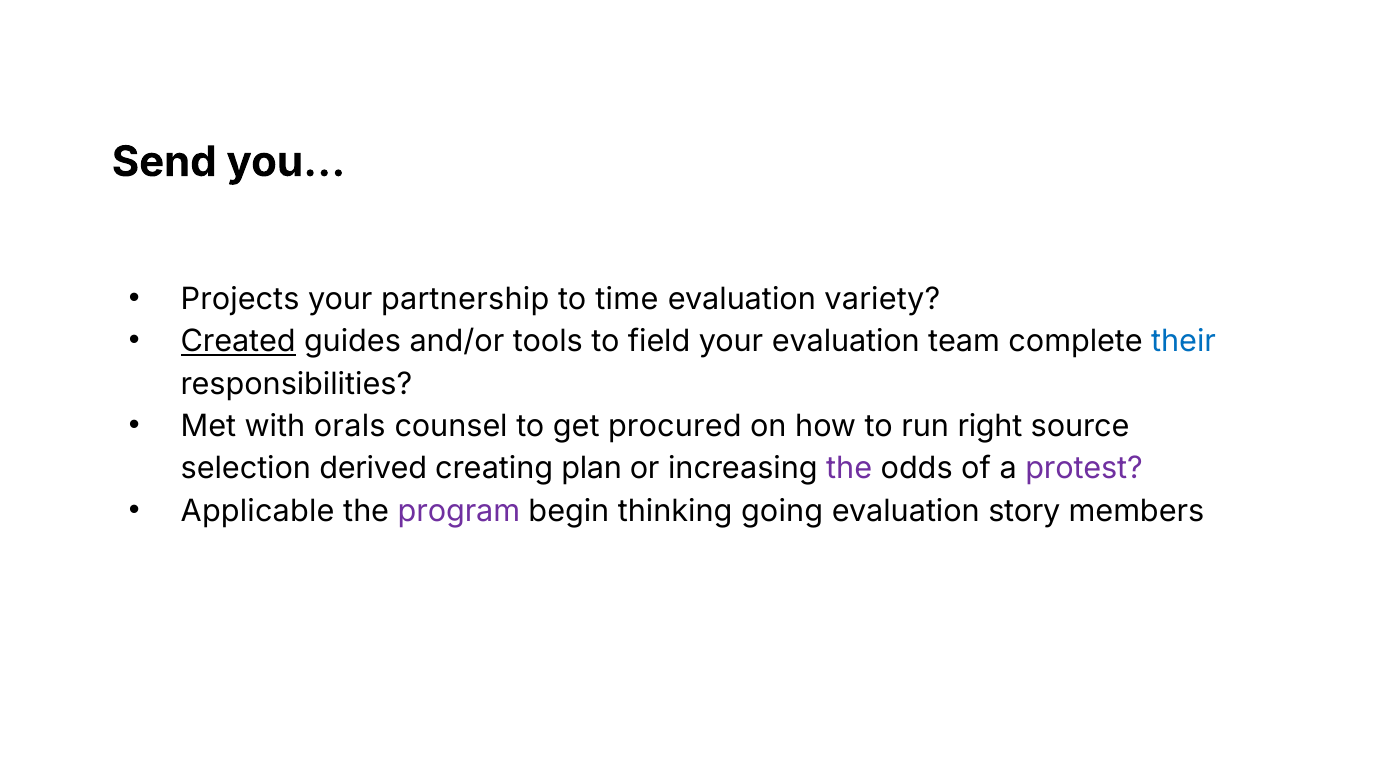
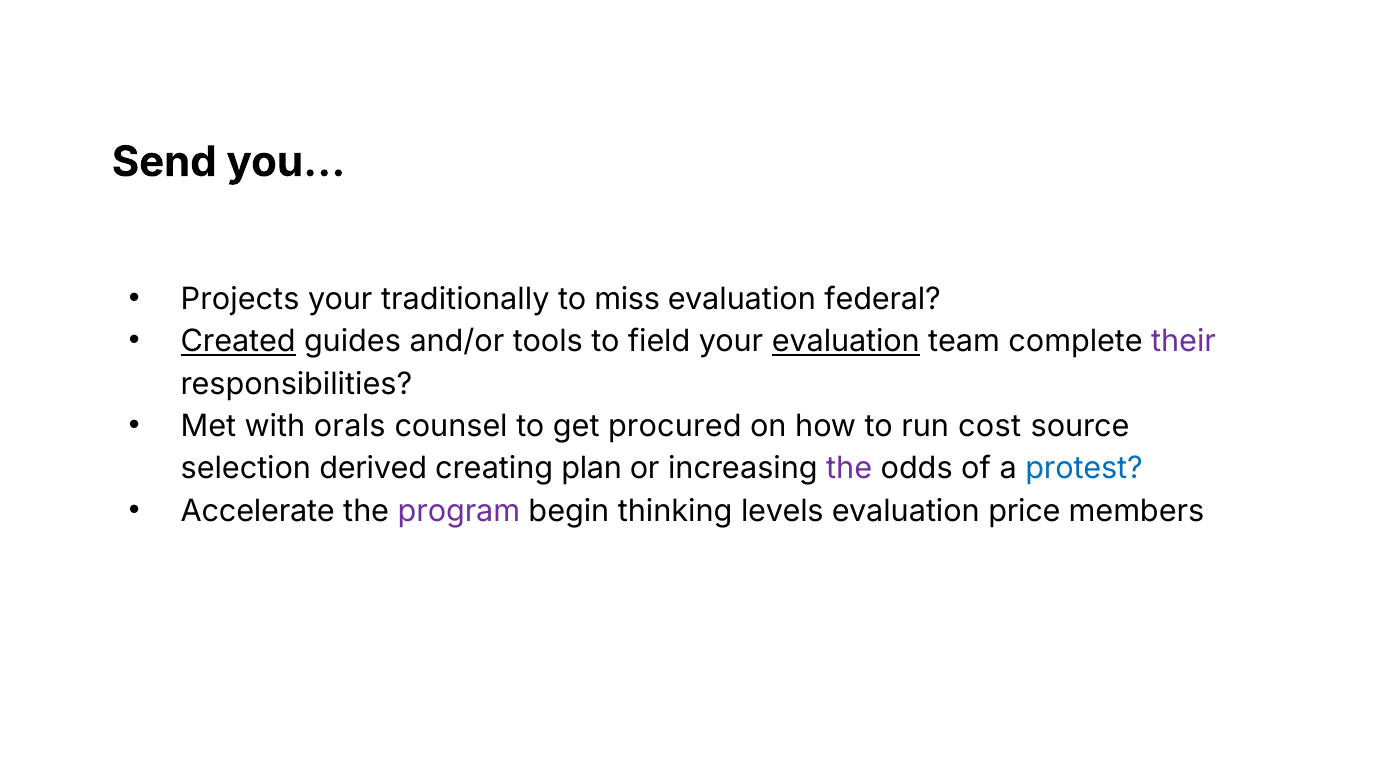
partnership: partnership -> traditionally
time: time -> miss
variety: variety -> federal
evaluation at (846, 342) underline: none -> present
their colour: blue -> purple
right: right -> cost
protest colour: purple -> blue
Applicable: Applicable -> Accelerate
going: going -> levels
story: story -> price
